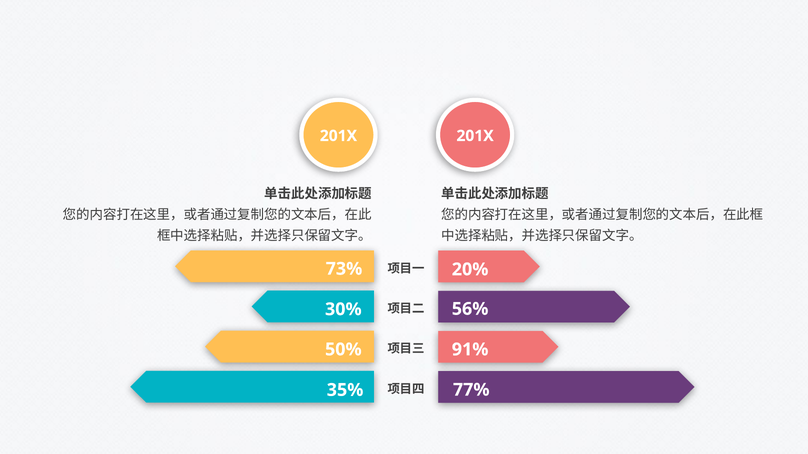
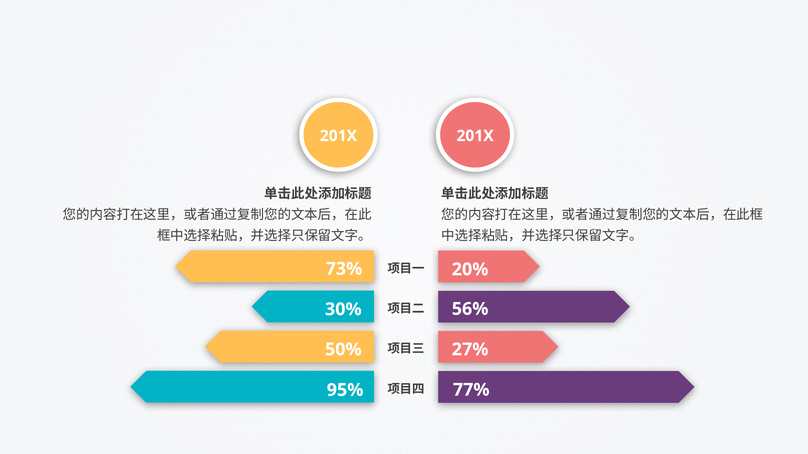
91%: 91% -> 27%
35%: 35% -> 95%
